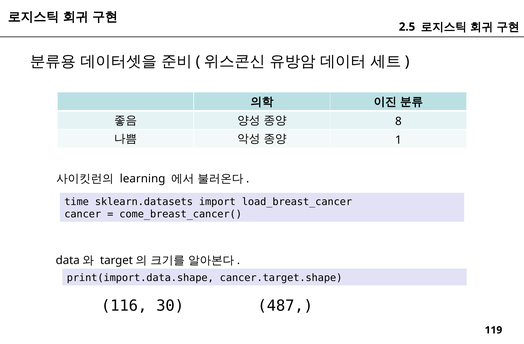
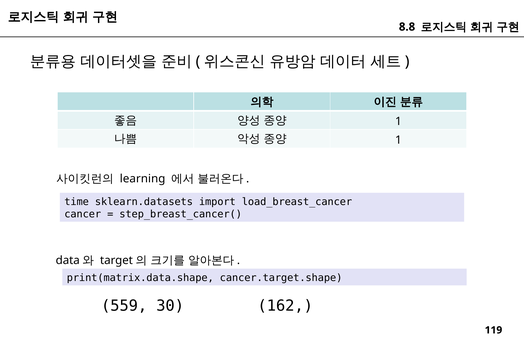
2.5: 2.5 -> 8.8
8 at (398, 122): 8 -> 1
come_breast_cancer(: come_breast_cancer( -> step_breast_cancer(
print(import.data.shape: print(import.data.shape -> print(matrix.data.shape
116: 116 -> 559
487: 487 -> 162
